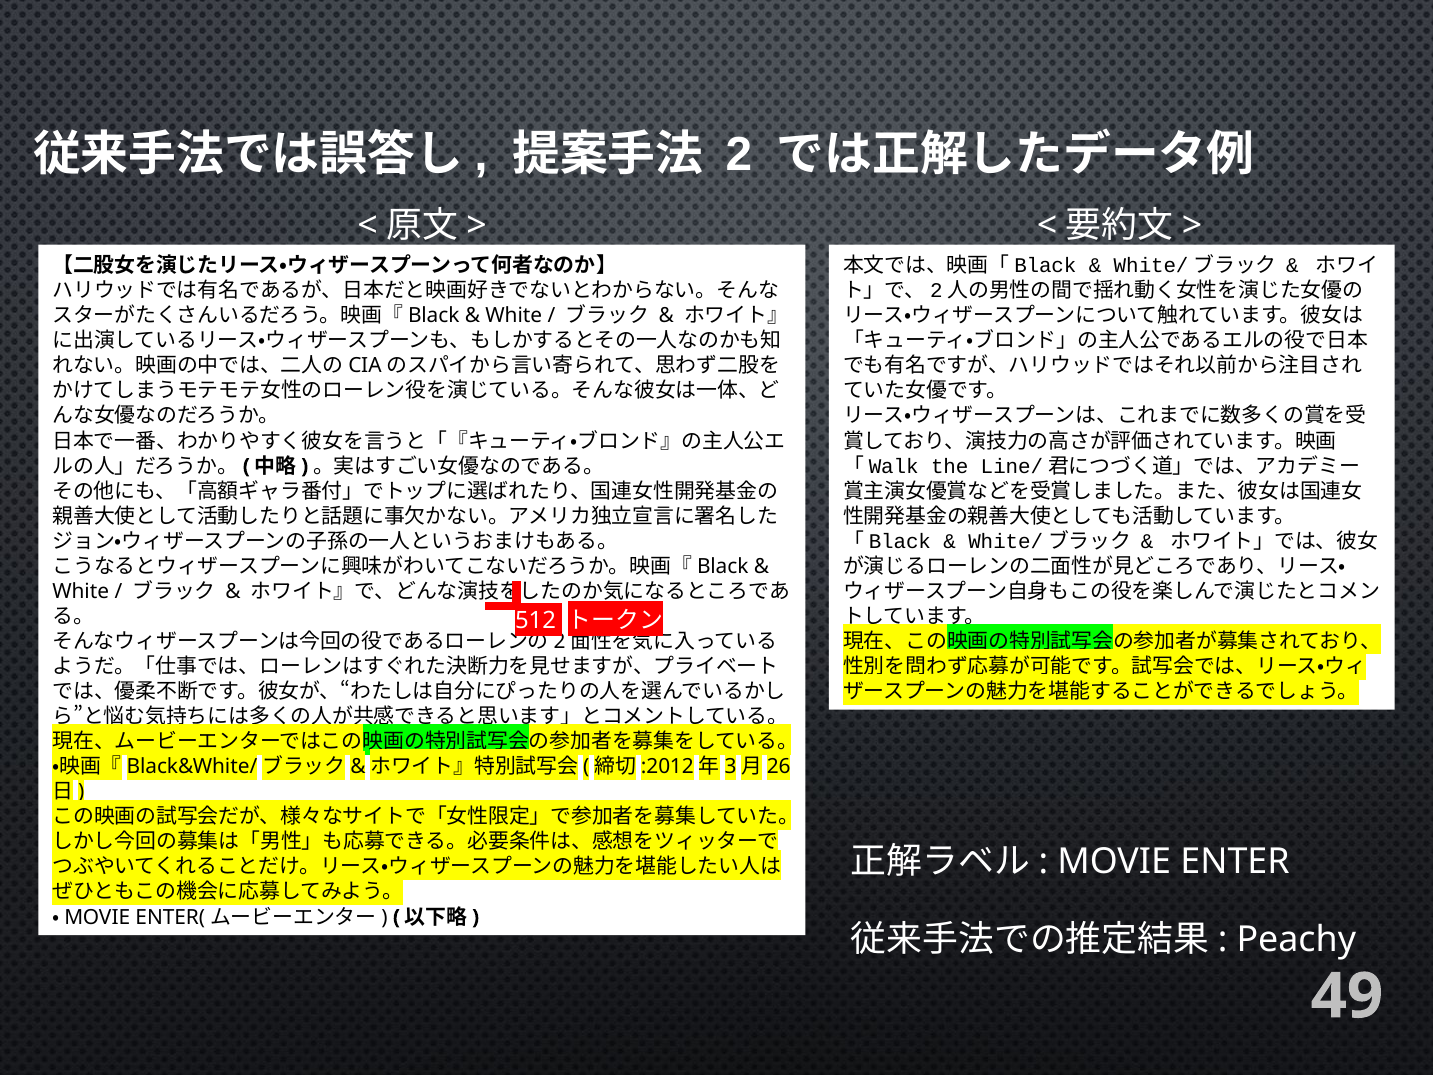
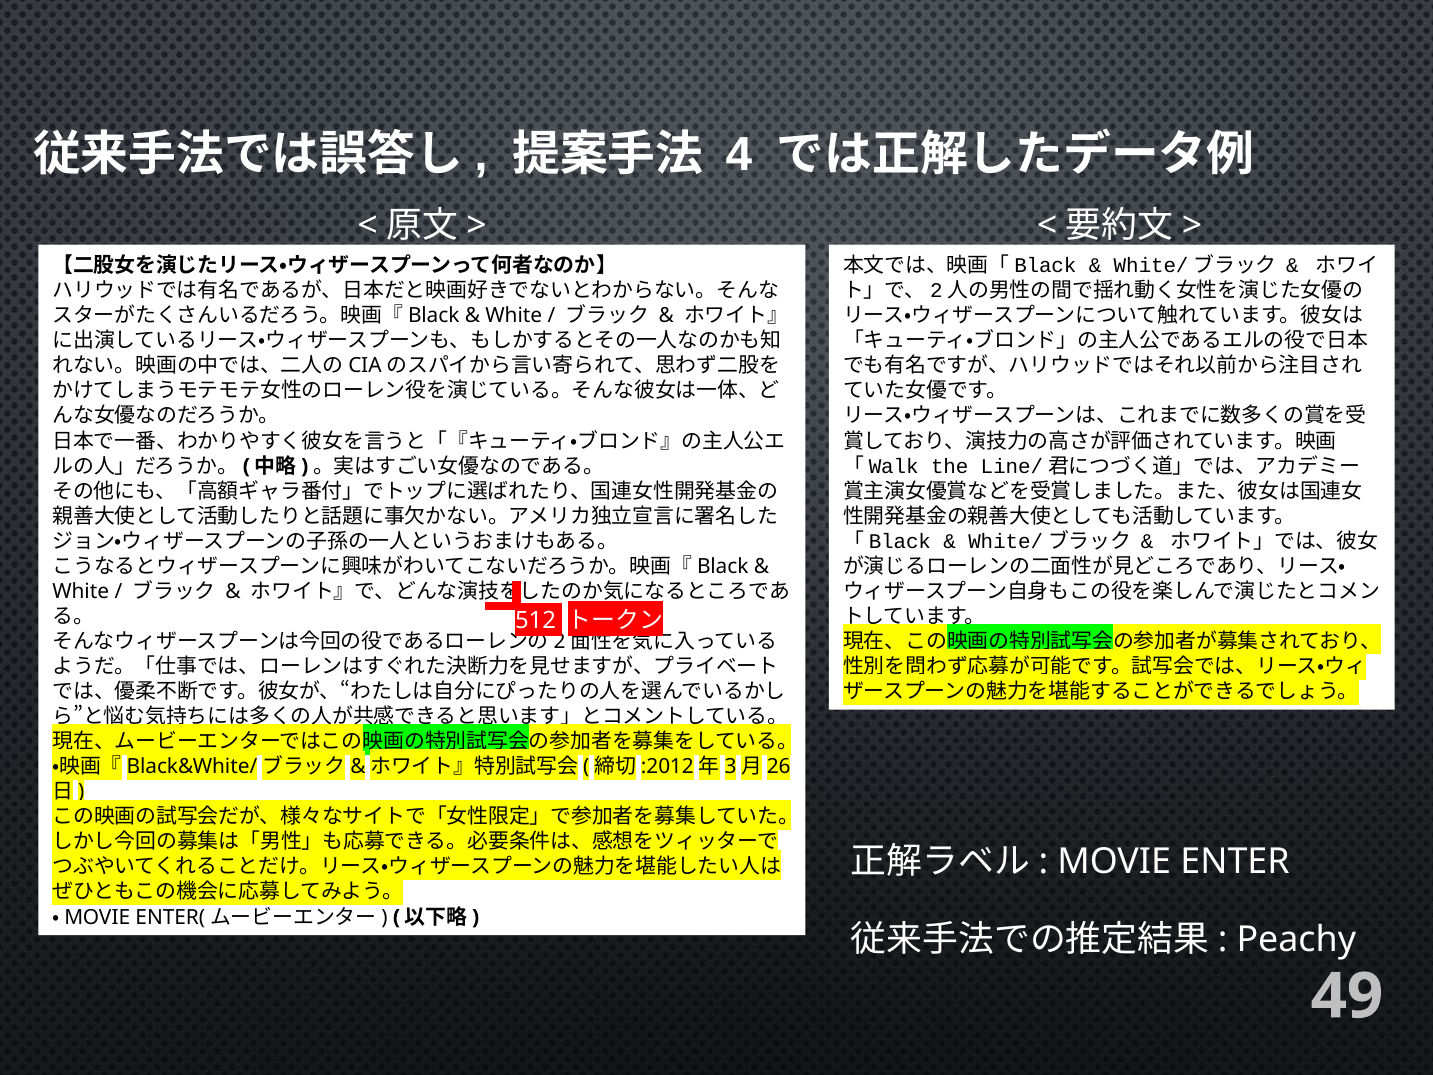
2: 2 -> 4
